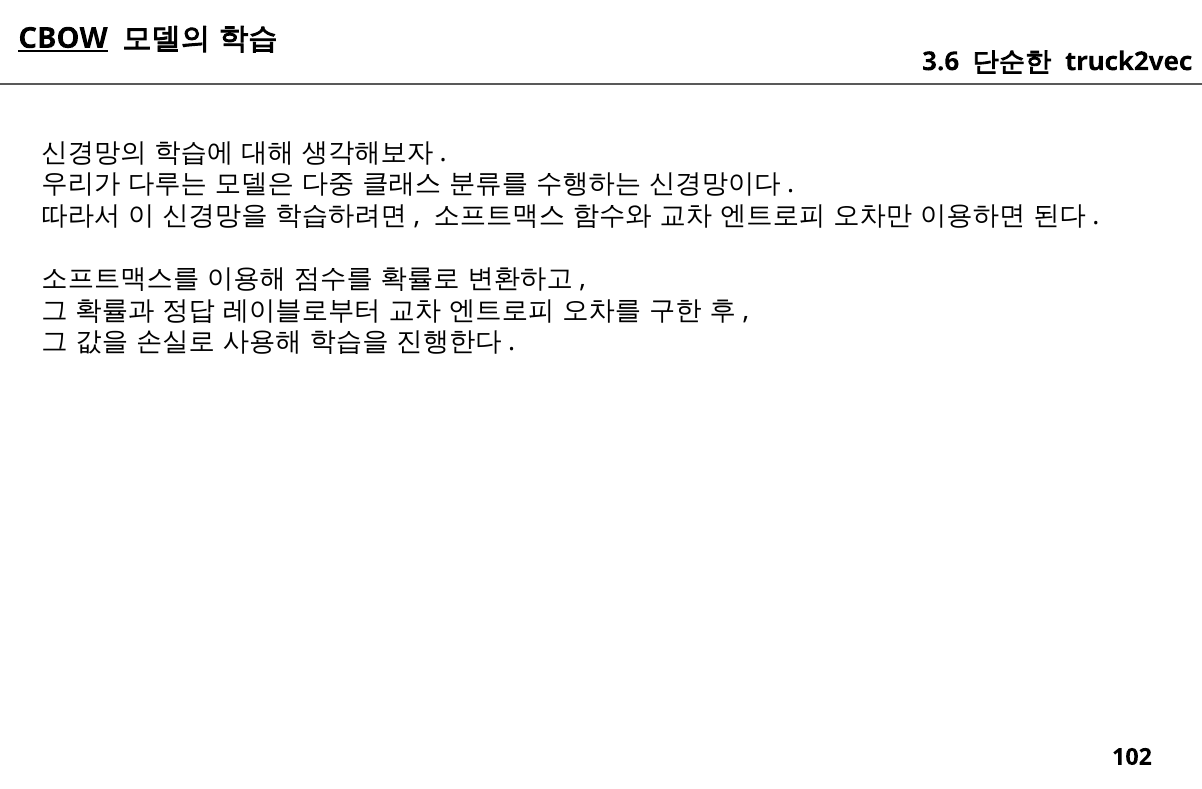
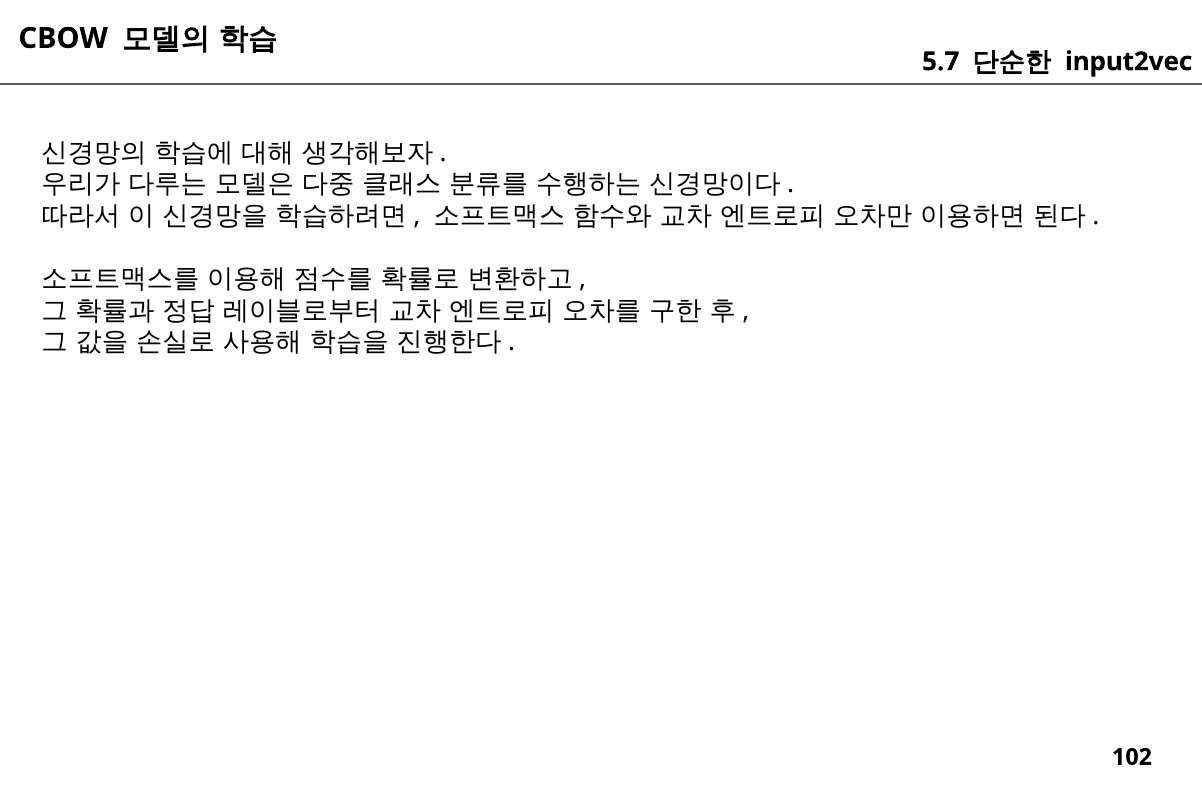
CBOW underline: present -> none
3.6: 3.6 -> 5.7
truck2vec: truck2vec -> input2vec
